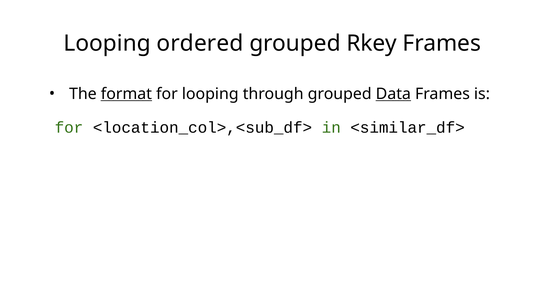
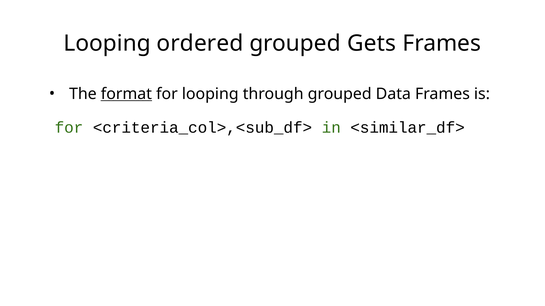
Rkey: Rkey -> Gets
Data underline: present -> none
<location_col>,<sub_df>: <location_col>,<sub_df> -> <criteria_col>,<sub_df>
